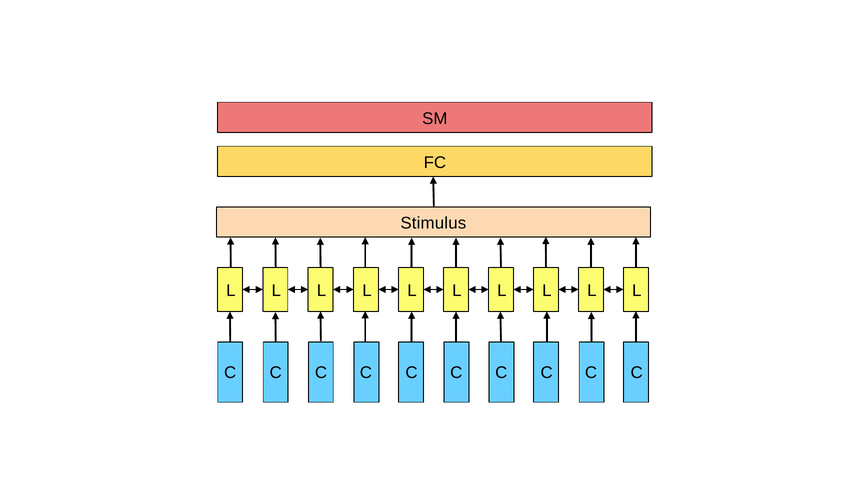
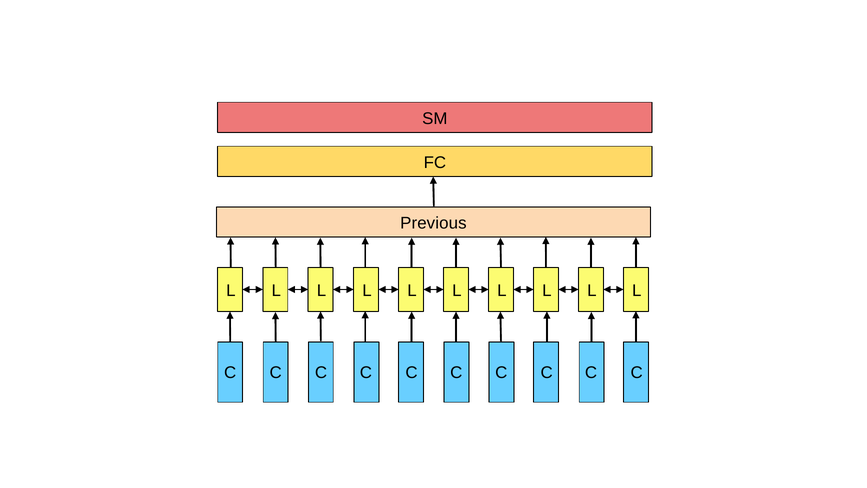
Stimulus: Stimulus -> Previous
